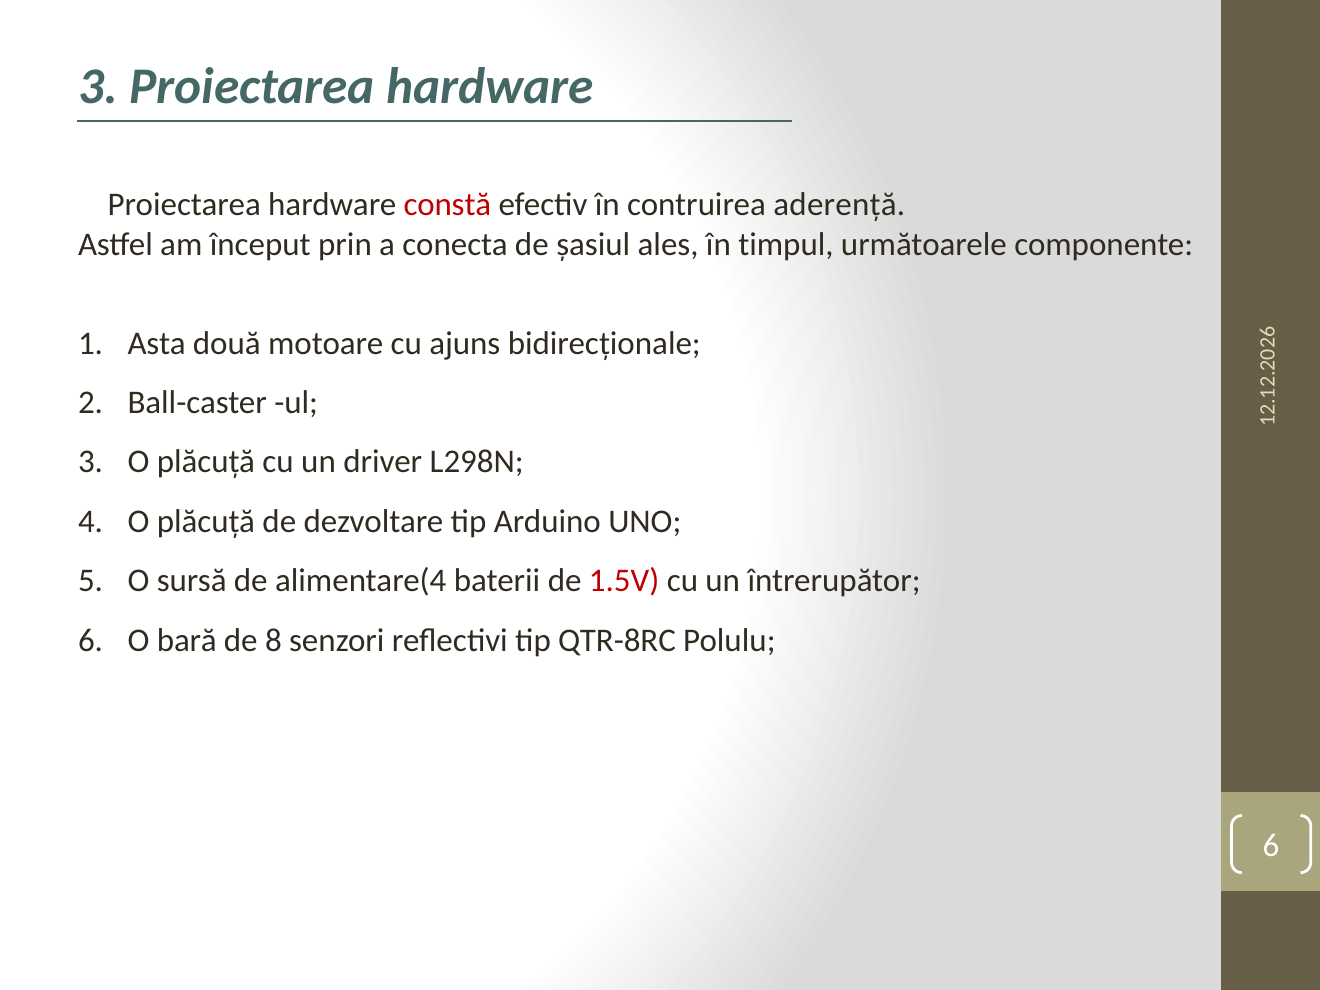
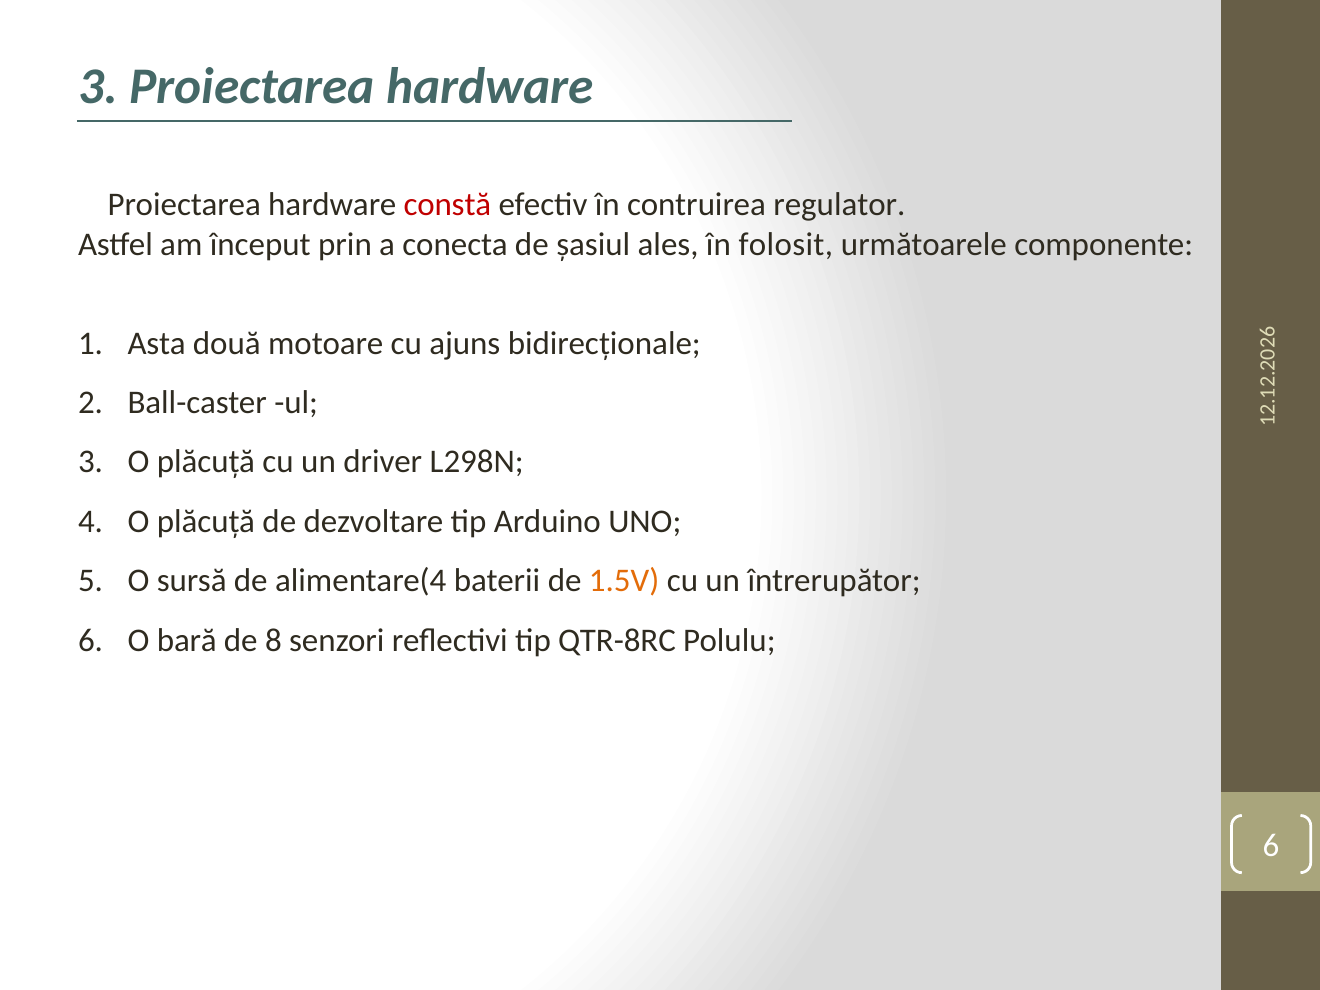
aderență: aderență -> regulator
timpul: timpul -> folosit
1.5V colour: red -> orange
